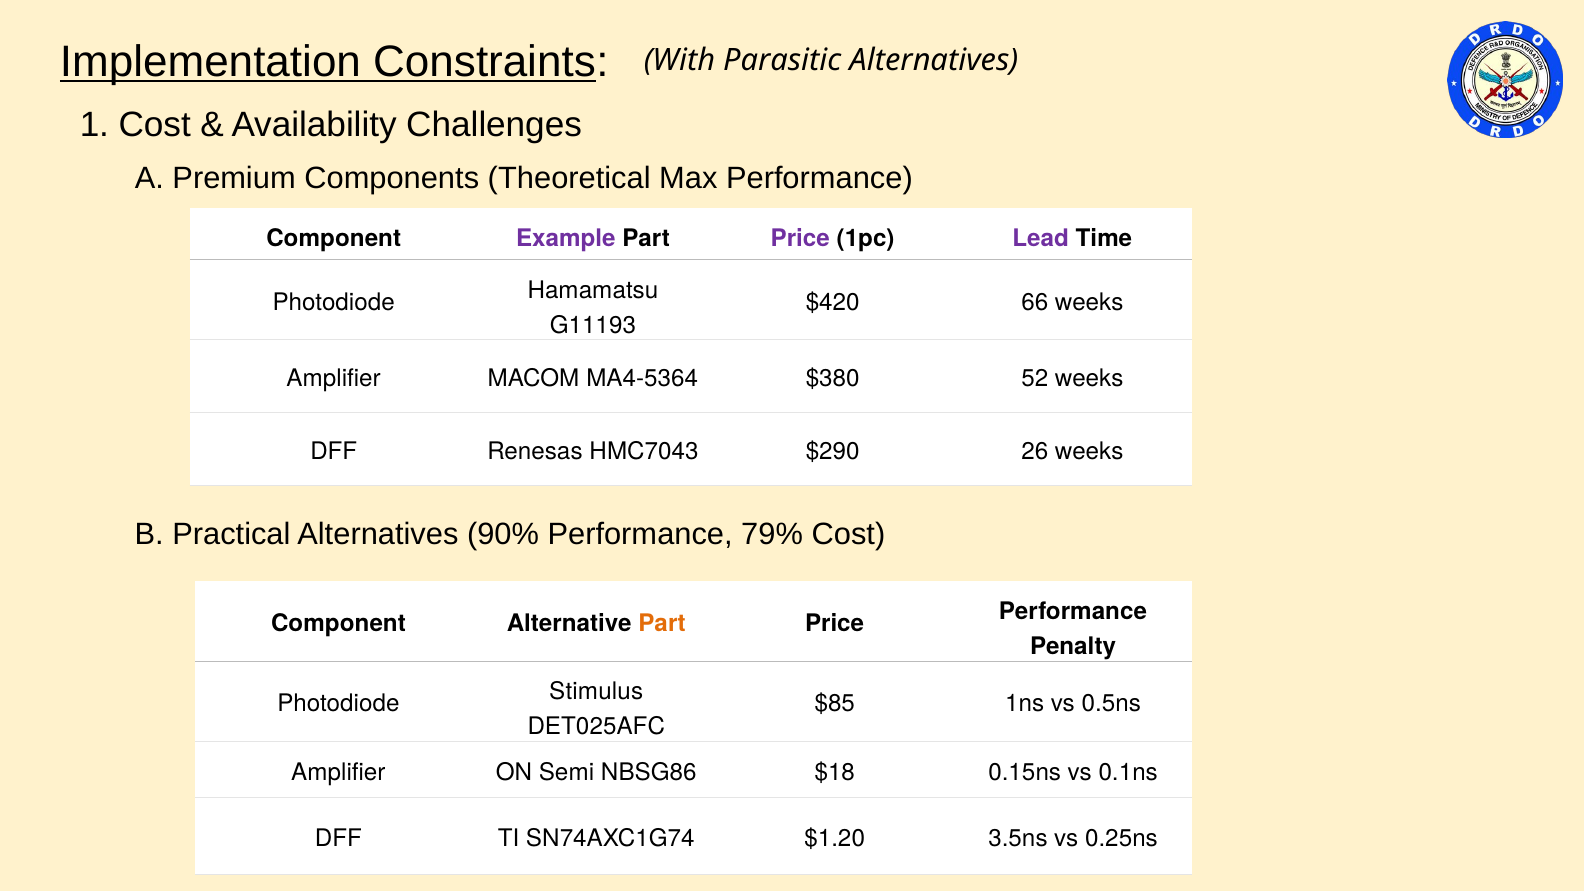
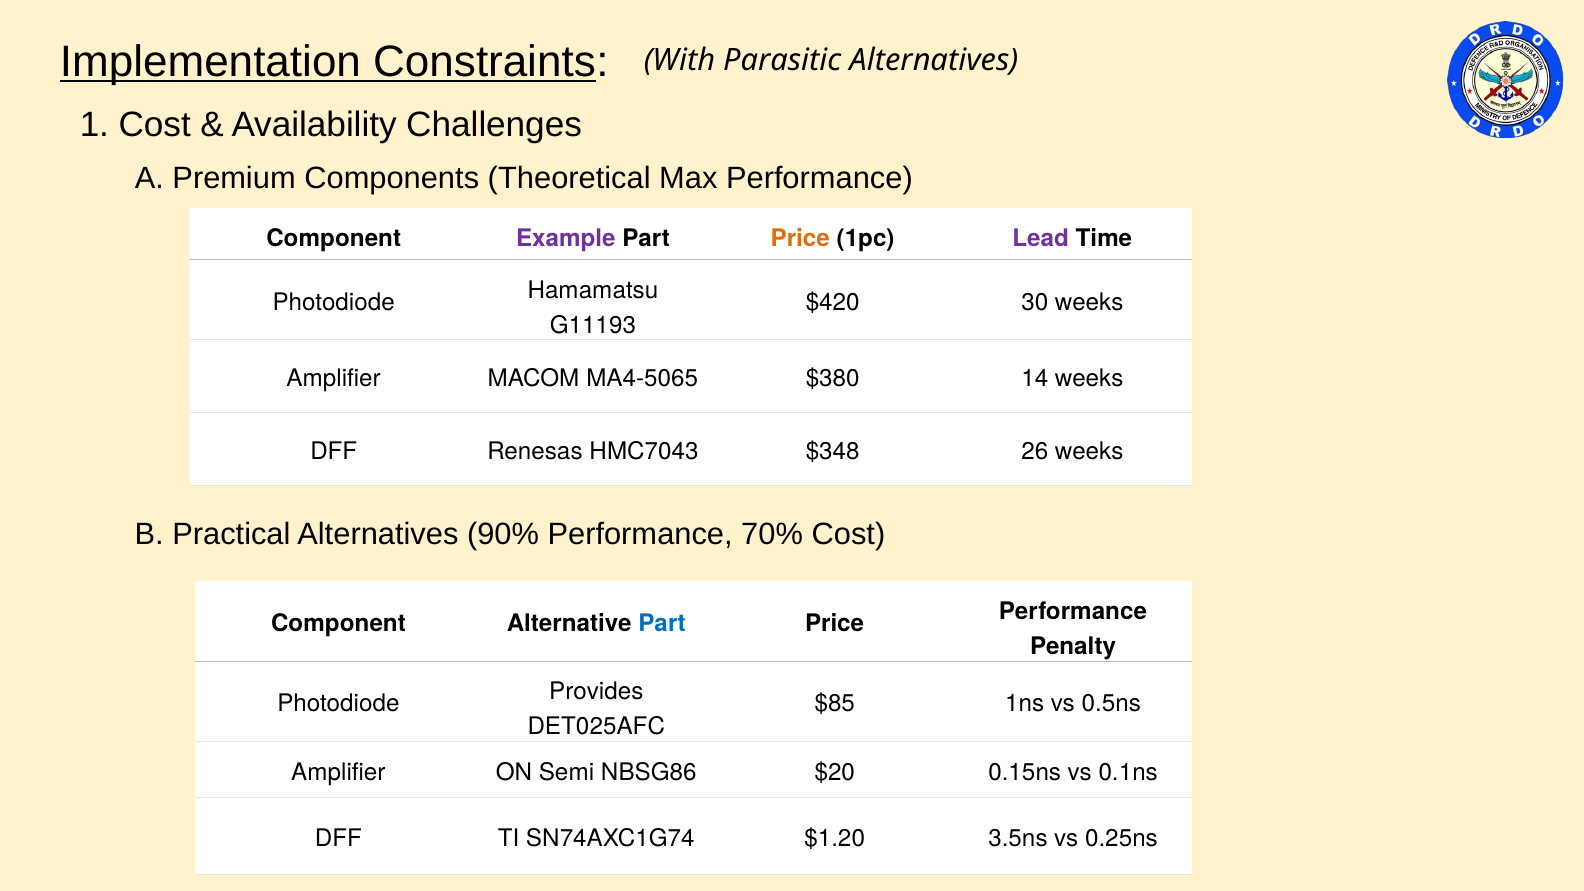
Price at (800, 239) colour: purple -> orange
66: 66 -> 30
MA4-5364: MA4-5364 -> MA4-5065
52: 52 -> 14
$290: $290 -> $348
79%: 79% -> 70%
Part at (662, 623) colour: orange -> blue
Stimulus: Stimulus -> Provides
$18: $18 -> $20
